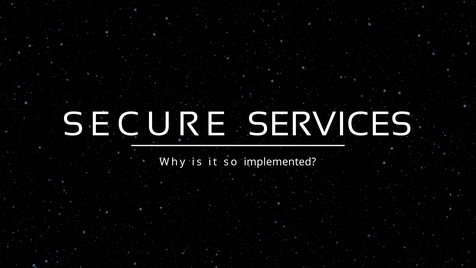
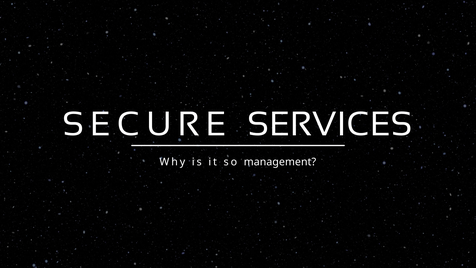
implemented: implemented -> management
